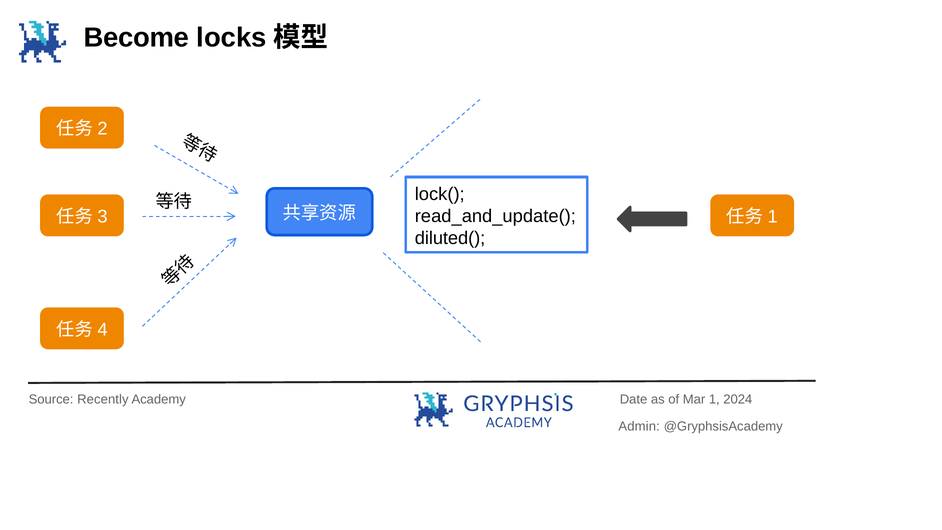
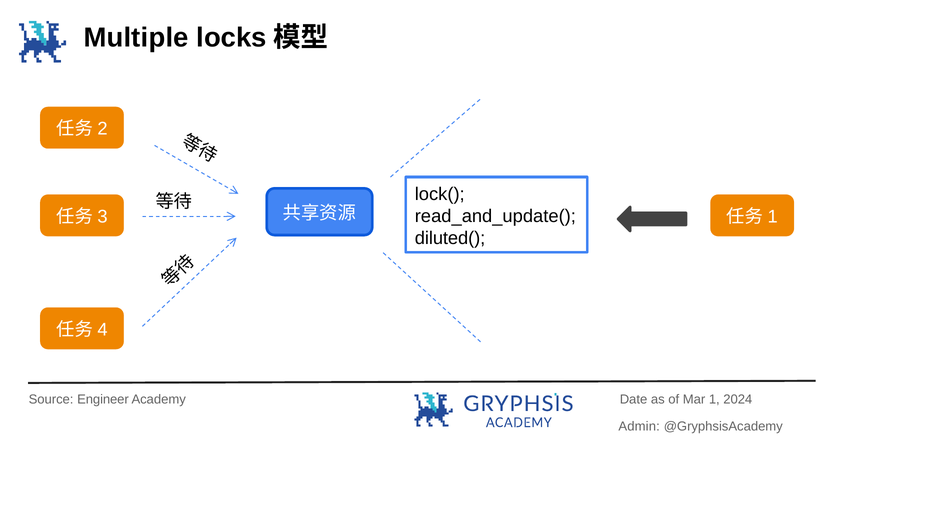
Become: Become -> Multiple
Recently: Recently -> Engineer
